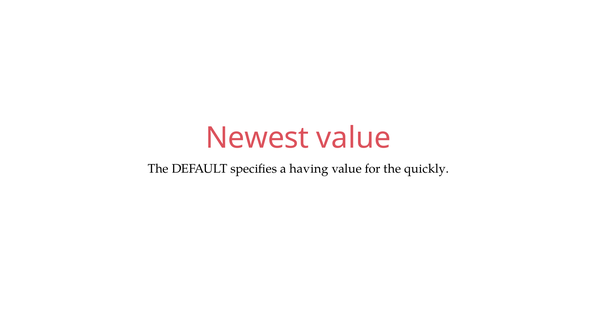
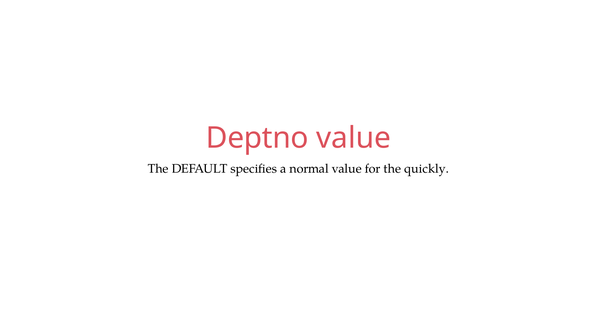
Newest: Newest -> Deptno
having: having -> normal
